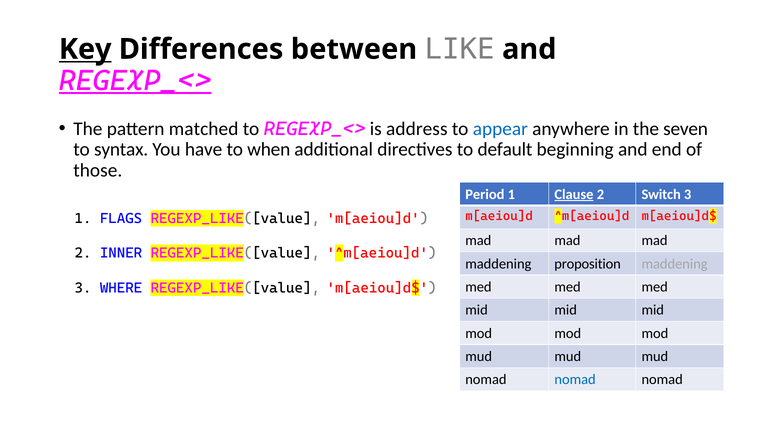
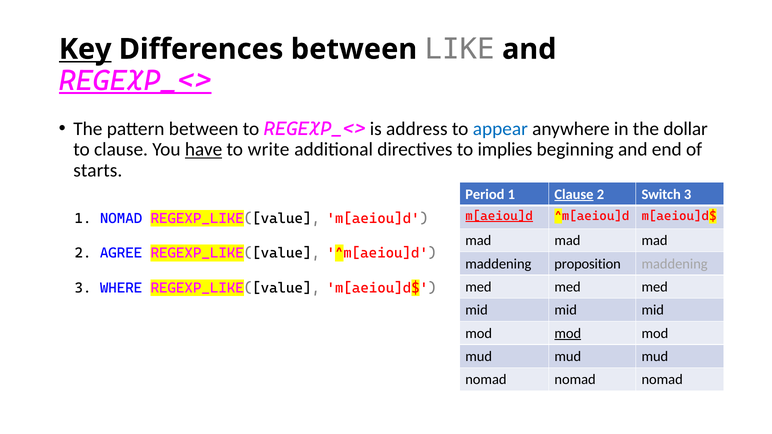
pattern matched: matched -> between
seven: seven -> dollar
to syntax: syntax -> clause
have underline: none -> present
when: when -> write
default: default -> implies
those: those -> starts
m[aeiou]d at (499, 216) underline: none -> present
1 FLAGS: FLAGS -> NOMAD
INNER: INNER -> AGREE
mod at (568, 333) underline: none -> present
nomad at (575, 380) colour: blue -> black
